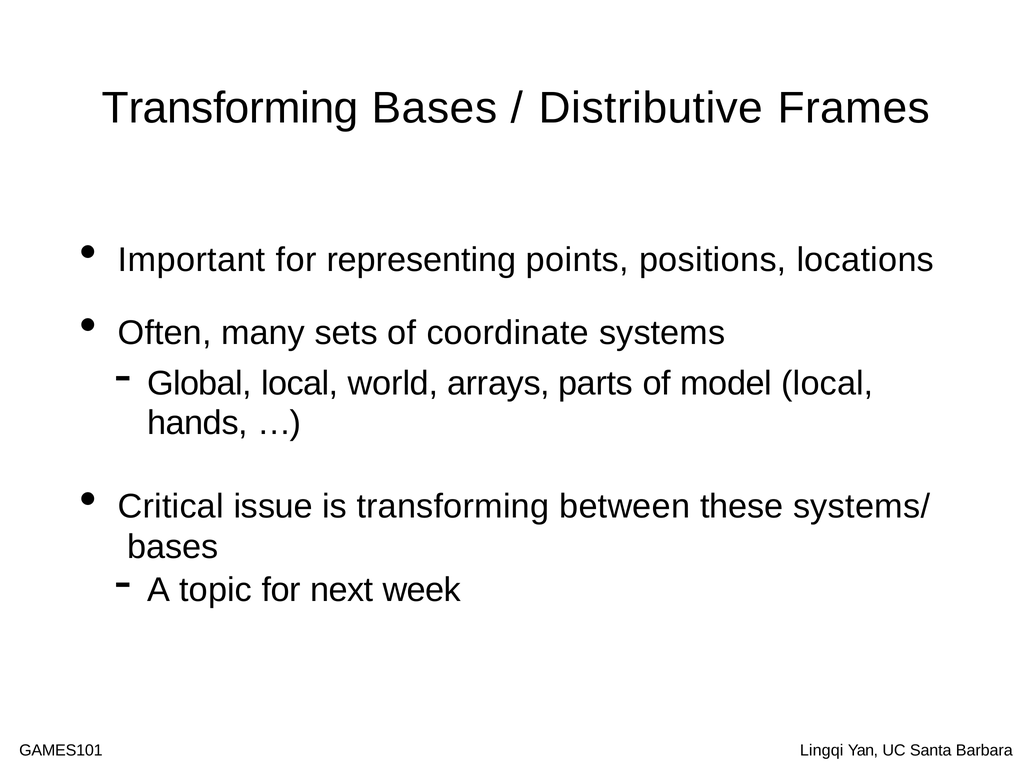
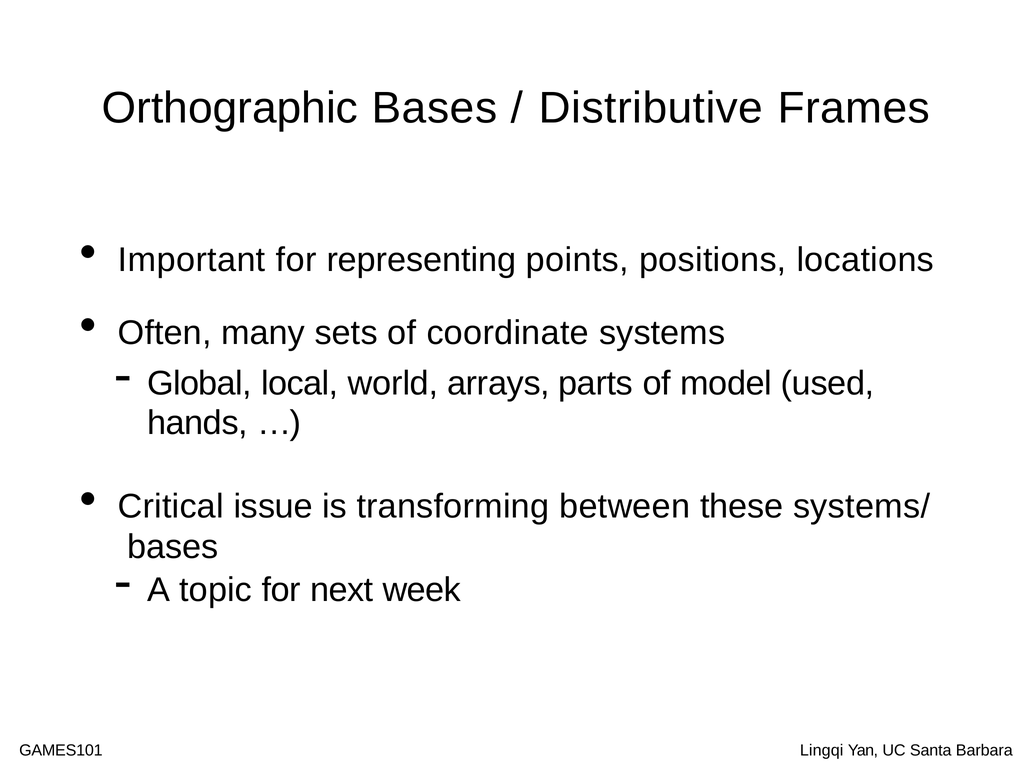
Transforming at (230, 108): Transforming -> Orthographic
model local: local -> used
